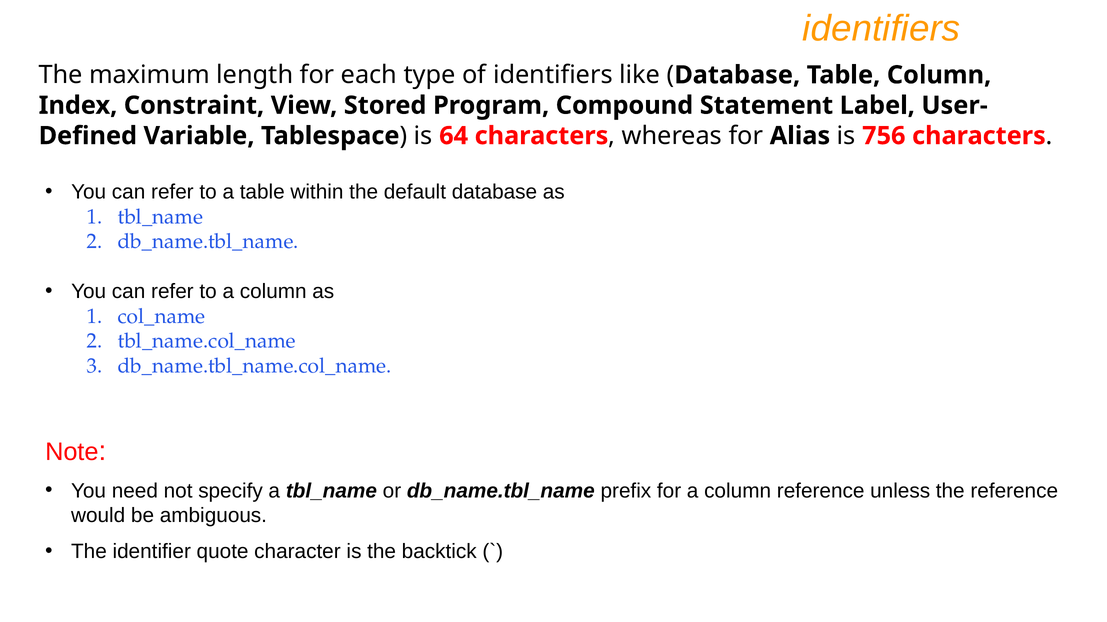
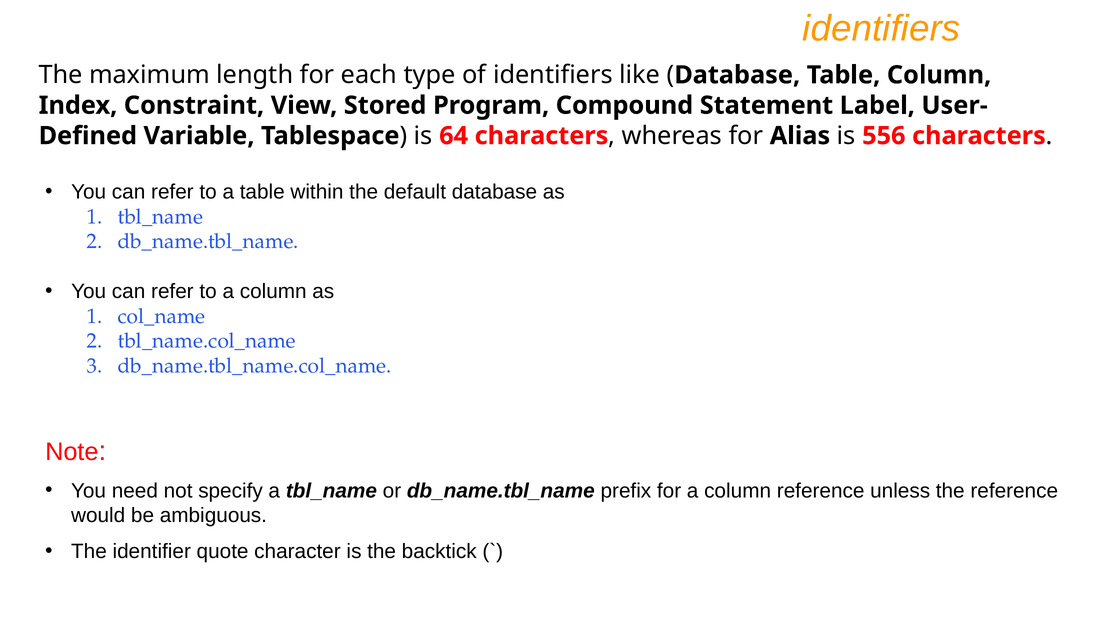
756: 756 -> 556
